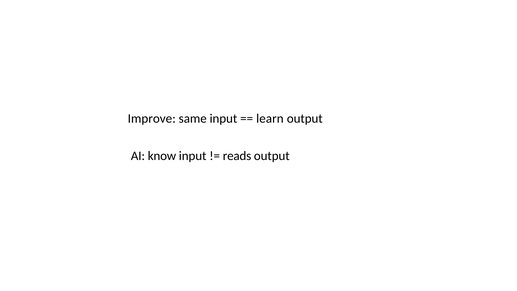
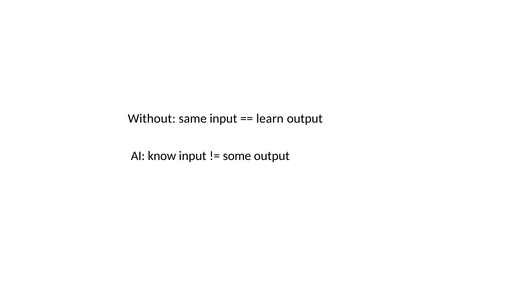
Improve: Improve -> Without
reads: reads -> some
